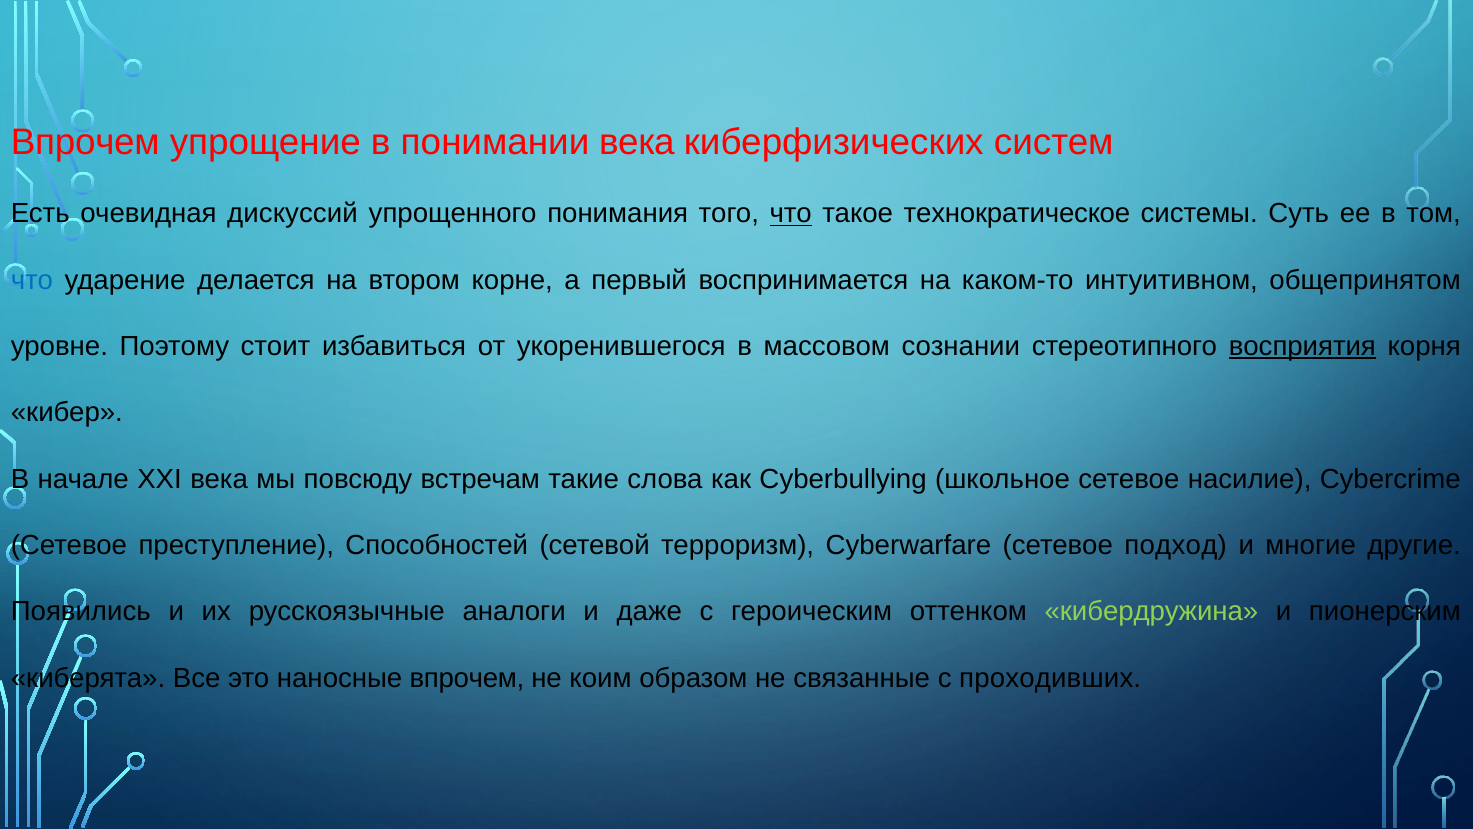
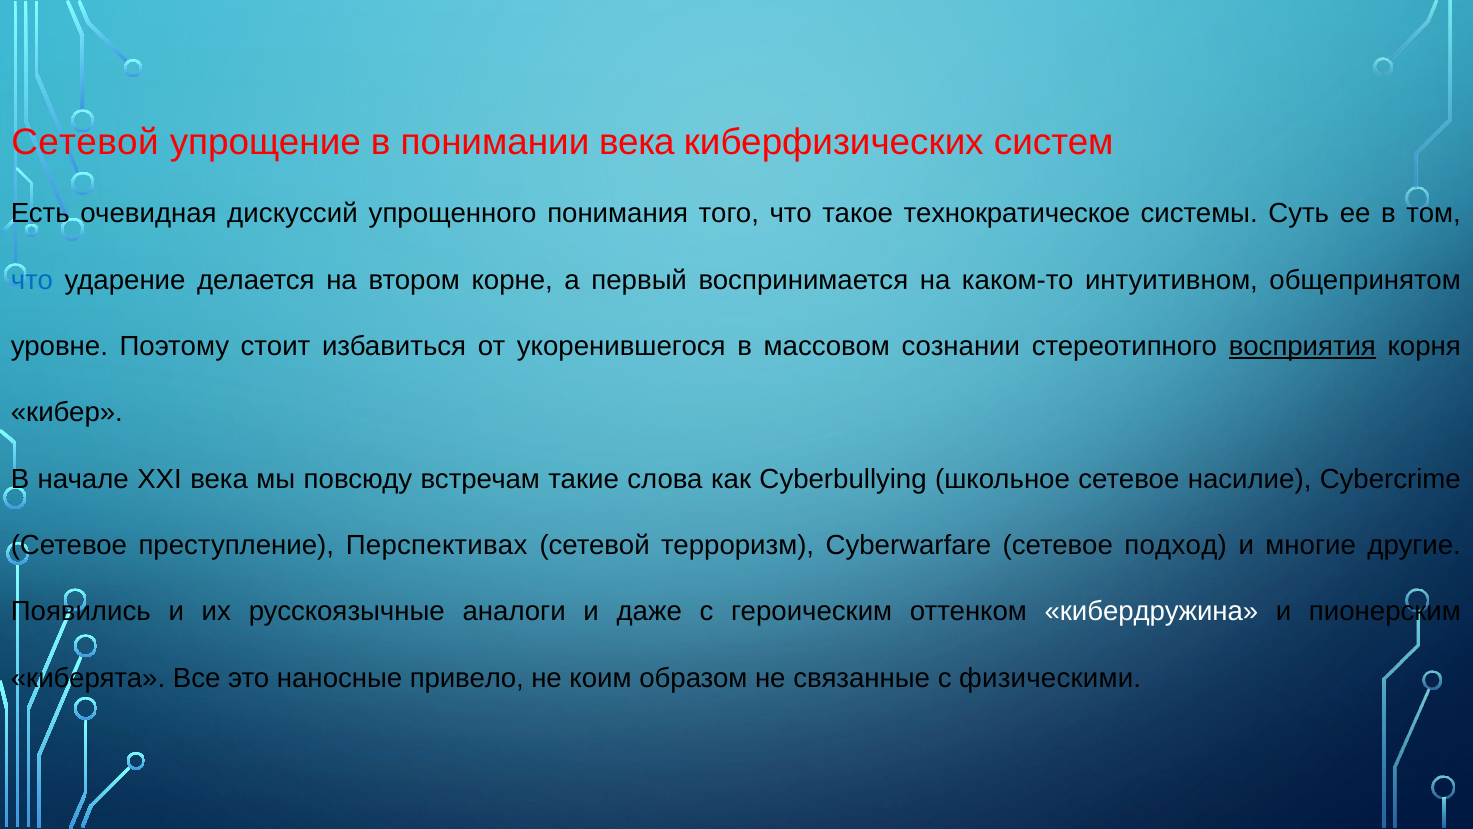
Впрочем at (85, 142): Впрочем -> Сетевой
что at (791, 214) underline: present -> none
Способностей: Способностей -> Перспективах
кибердружина colour: light green -> white
наносные впрочем: впрочем -> привело
проходивших: проходивших -> физическими
